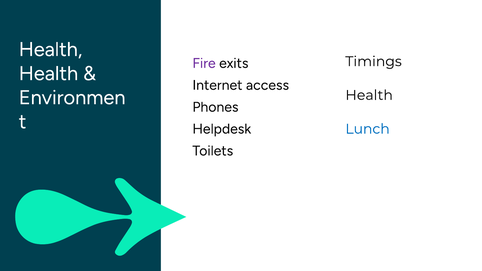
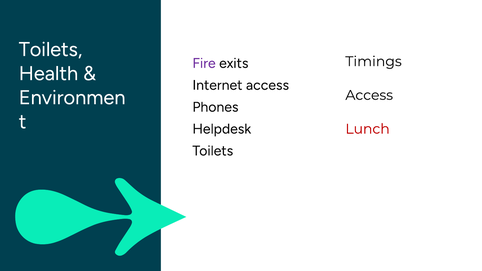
Health at (51, 49): Health -> Toilets
Health at (369, 95): Health -> Access
Lunch colour: blue -> red
